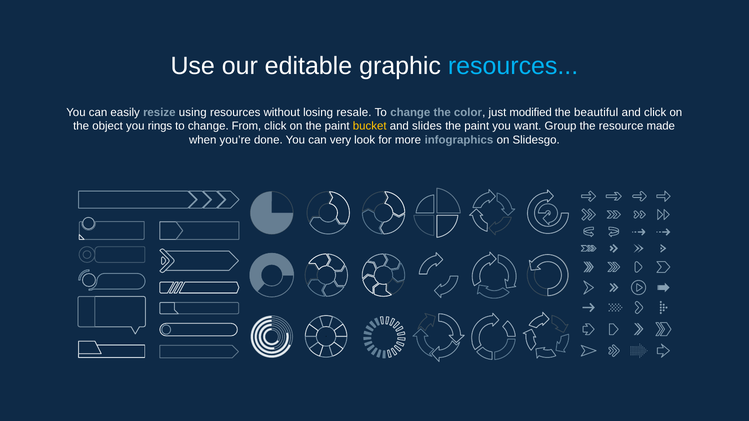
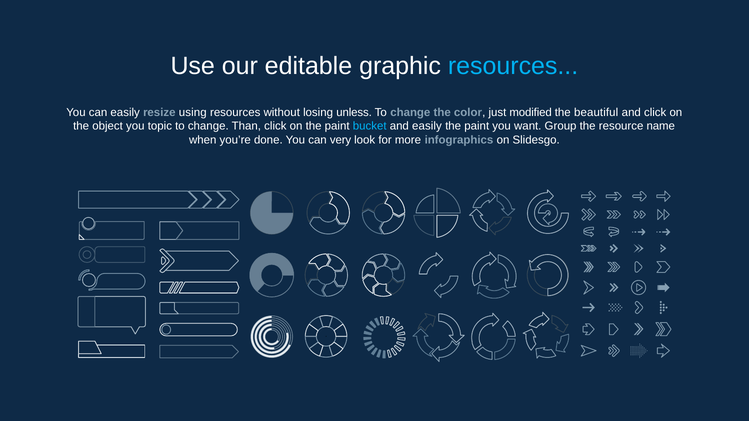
resale: resale -> unless
rings: rings -> topic
From: From -> Than
bucket colour: yellow -> light blue
and slides: slides -> easily
made: made -> name
